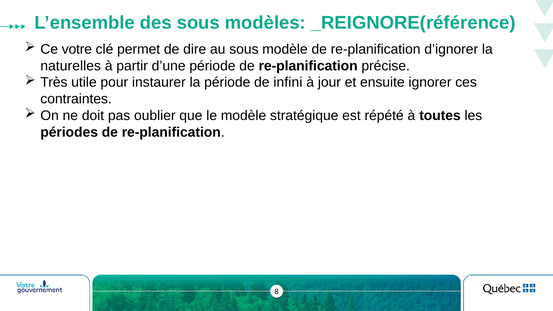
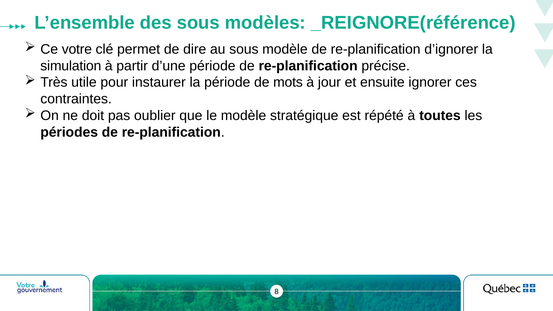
naturelles: naturelles -> simulation
infini: infini -> mots
